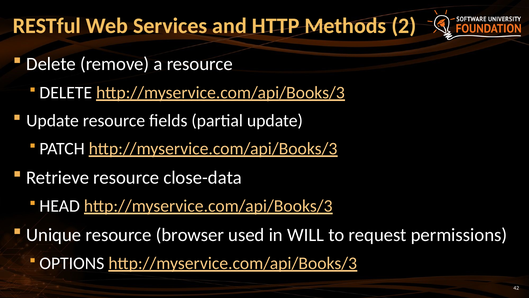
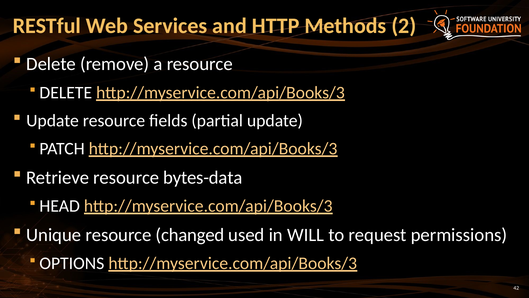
close-data: close-data -> bytes-data
browser: browser -> changed
